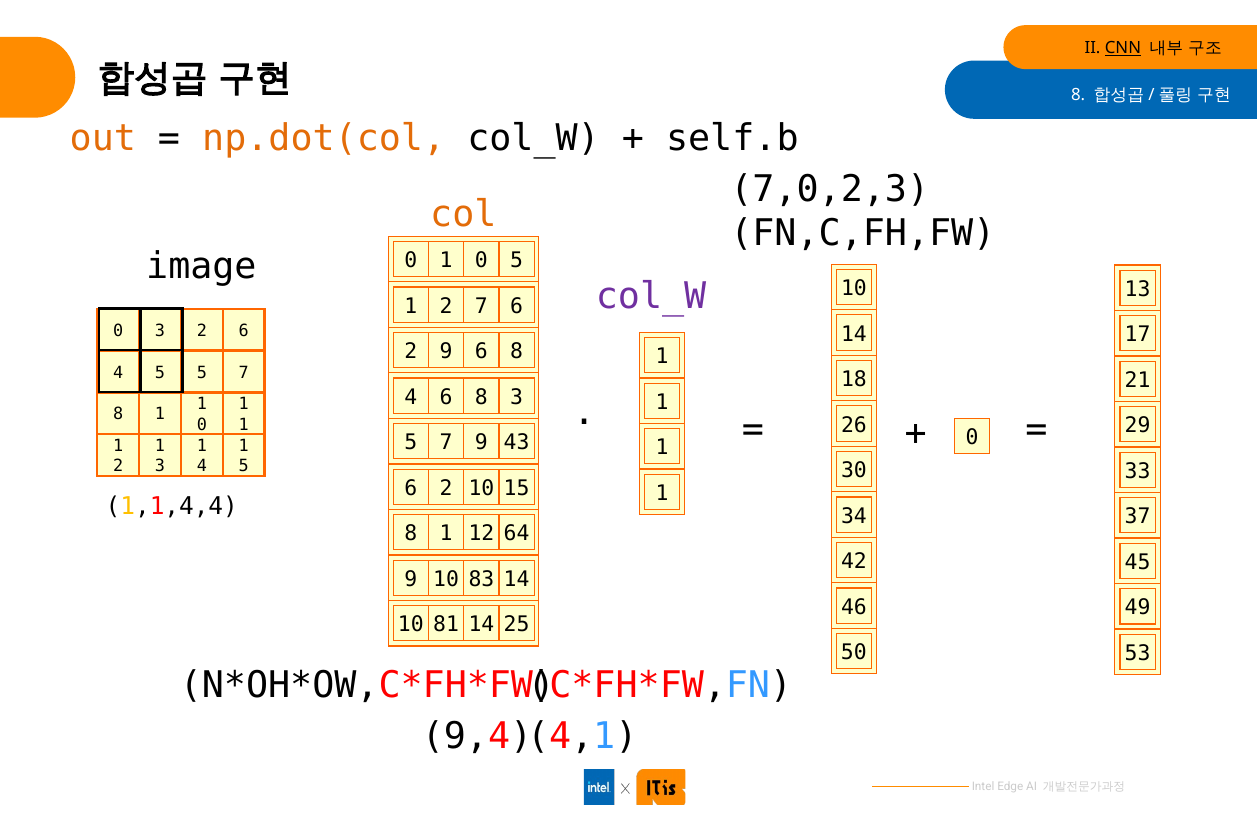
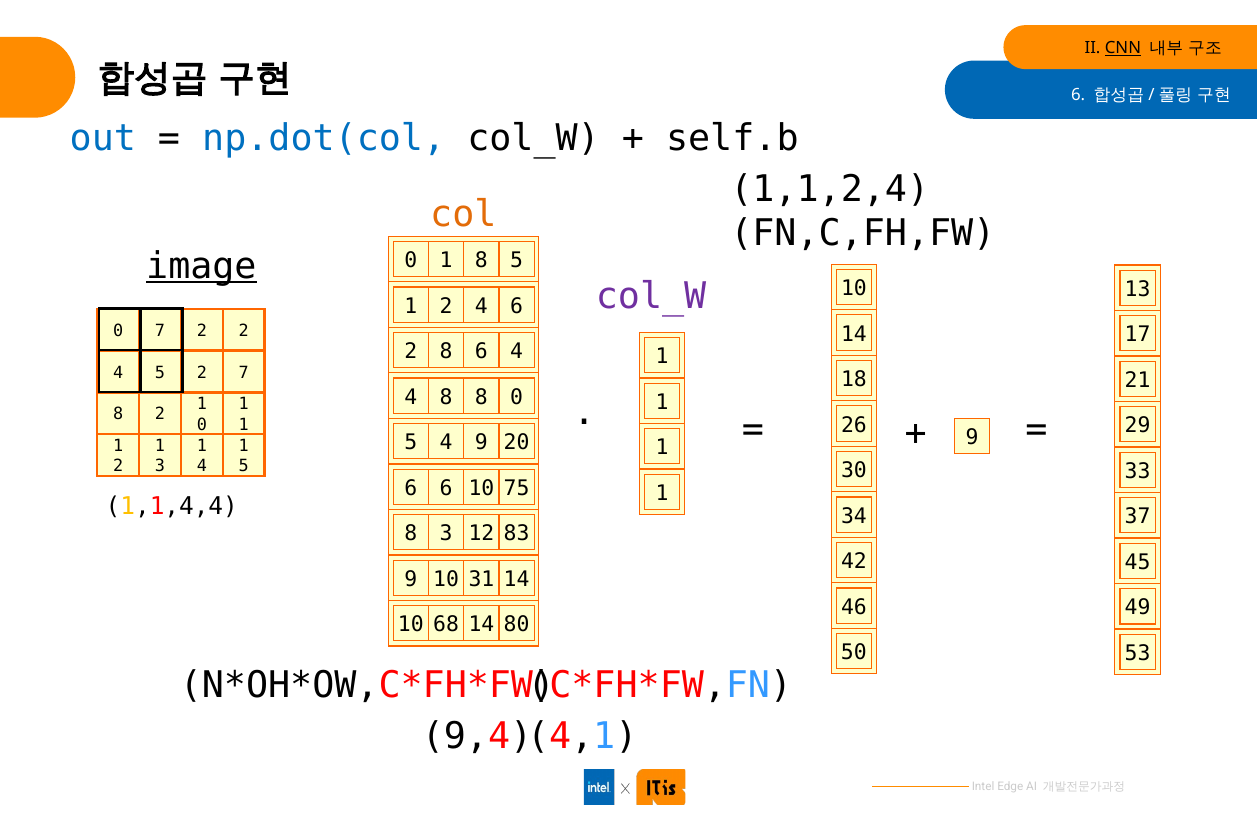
8 at (1078, 95): 8 -> 6
out colour: orange -> blue
np.dot(col colour: orange -> blue
7,0,2,3: 7,0,2,3 -> 1,1,2,4
image underline: none -> present
0 1 0: 0 -> 8
1 2 7: 7 -> 4
0 3: 3 -> 7
2 6: 6 -> 2
2 9: 9 -> 8
8 at (517, 351): 8 -> 4
5 5: 5 -> 2
4 6: 6 -> 8
8 3: 3 -> 0
1 at (160, 414): 1 -> 2
0 at (972, 437): 0 -> 9
7 at (446, 442): 7 -> 4
43: 43 -> 20
2 at (446, 488): 2 -> 6
15: 15 -> 75
1 at (446, 533): 1 -> 3
64: 64 -> 83
83: 83 -> 31
81: 81 -> 68
25: 25 -> 80
